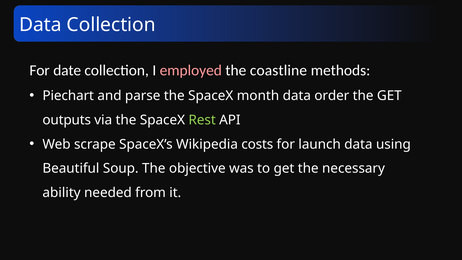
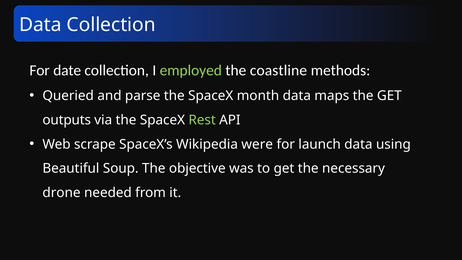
employed colour: pink -> light green
Piechart: Piechart -> Queried
order: order -> maps
costs: costs -> were
ability: ability -> drone
